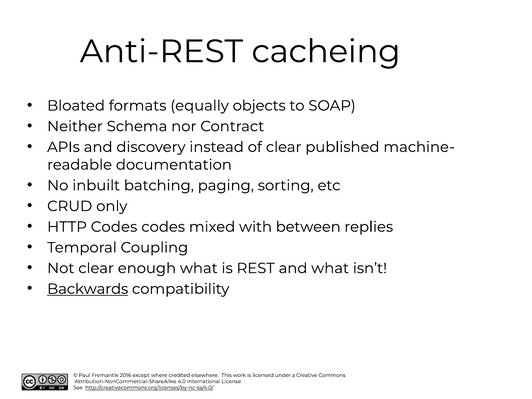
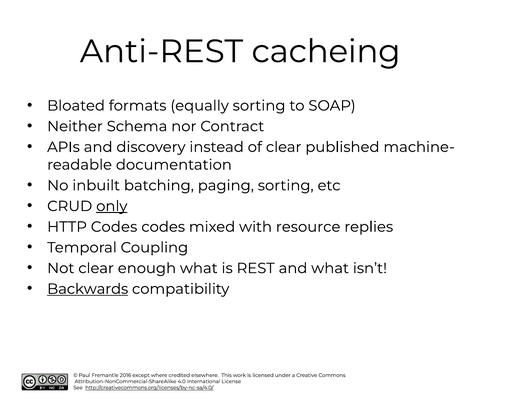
equally objects: objects -> sorting
only underline: none -> present
between: between -> resource
